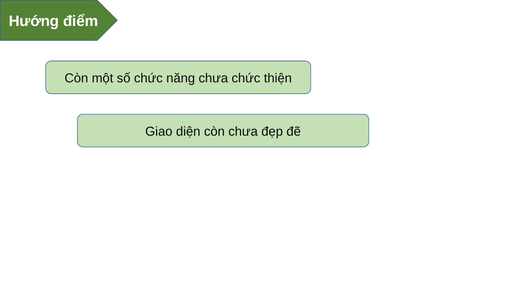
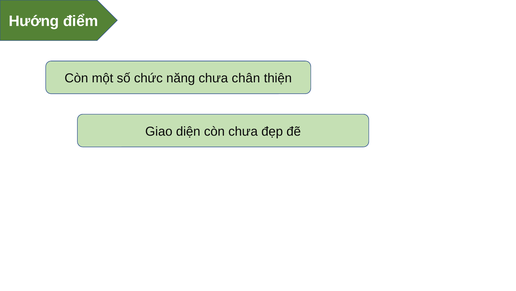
chưa chức: chức -> chân
